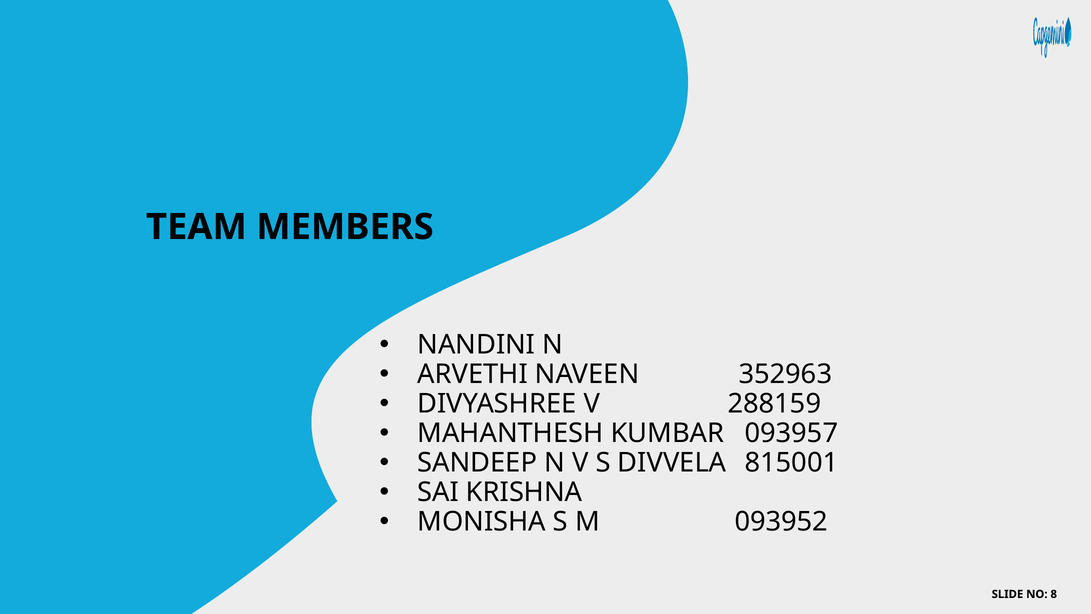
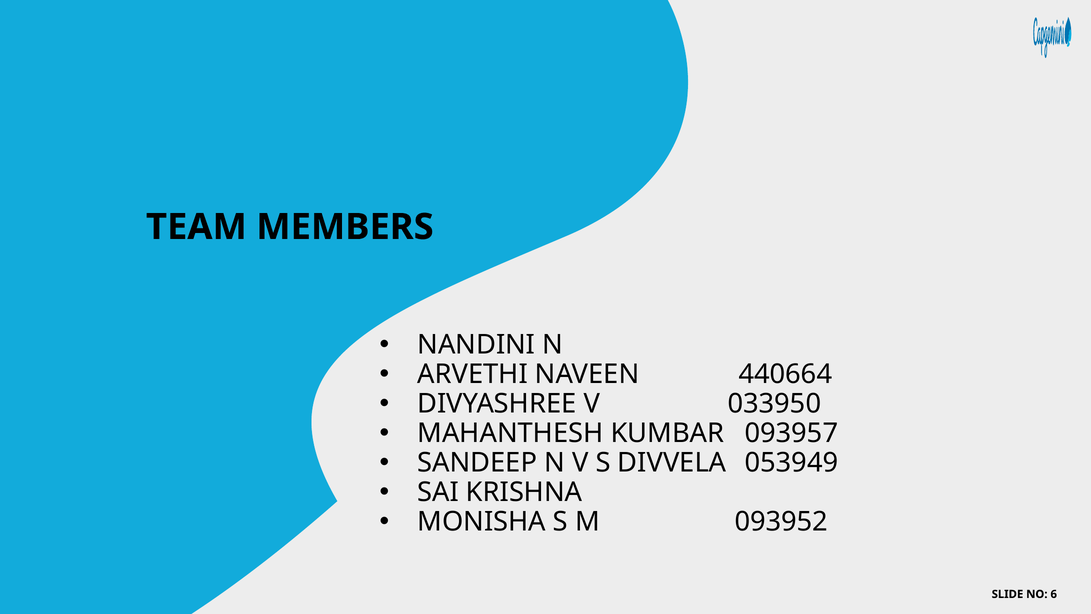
352963: 352963 -> 440664
288159: 288159 -> 033950
815001: 815001 -> 053949
8: 8 -> 6
